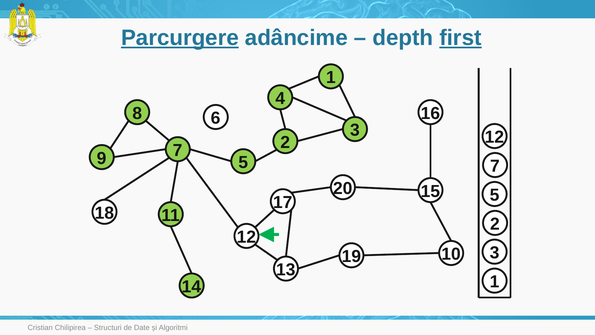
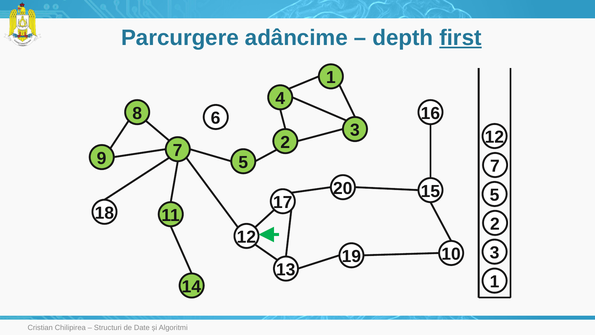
Parcurgere underline: present -> none
